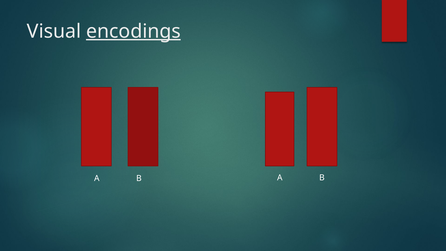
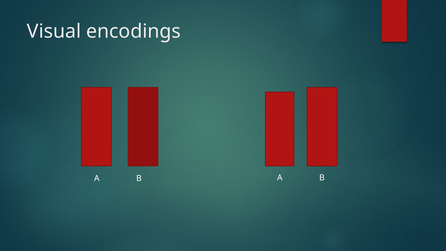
encodings underline: present -> none
